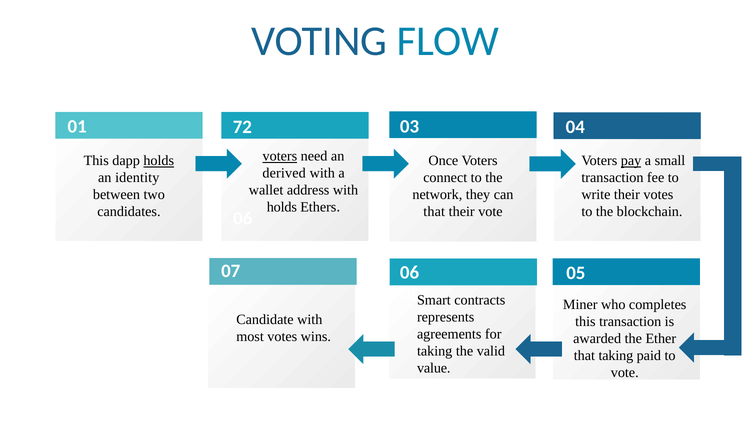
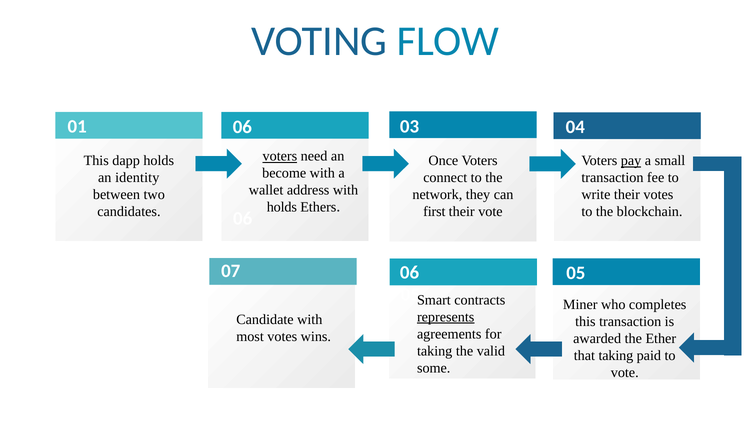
01 72: 72 -> 06
holds at (159, 161) underline: present -> none
derived: derived -> become
that at (434, 212): that -> first
represents underline: none -> present
value: value -> some
